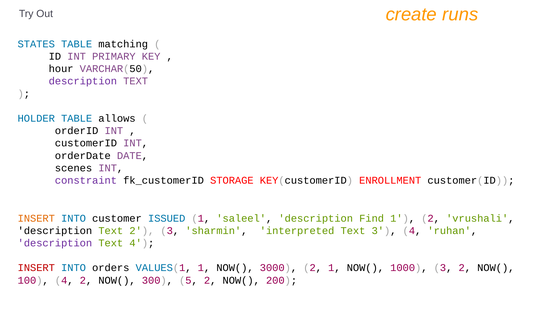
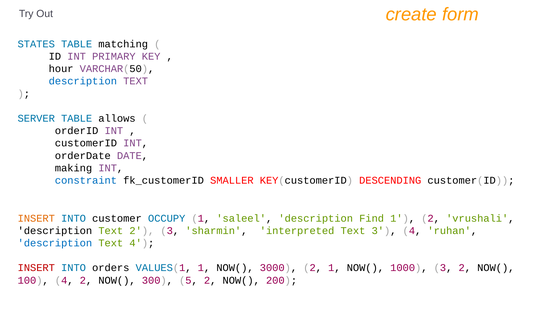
runs: runs -> form
description at (83, 81) colour: purple -> blue
HOLDER: HOLDER -> SERVER
scenes: scenes -> making
constraint colour: purple -> blue
STORAGE: STORAGE -> SMALLER
ENROLLMENT: ENROLLMENT -> DESCENDING
ISSUED: ISSUED -> OCCUPY
description at (55, 243) colour: purple -> blue
